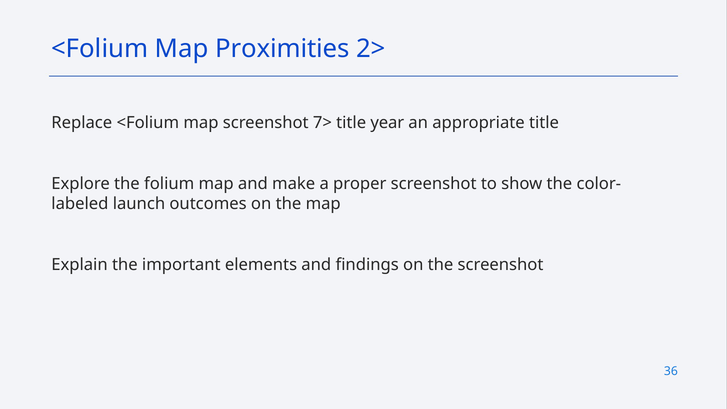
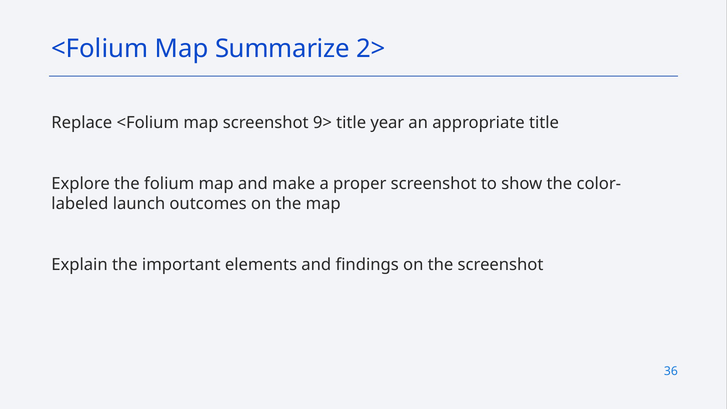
Proximities: Proximities -> Summarize
7>: 7> -> 9>
